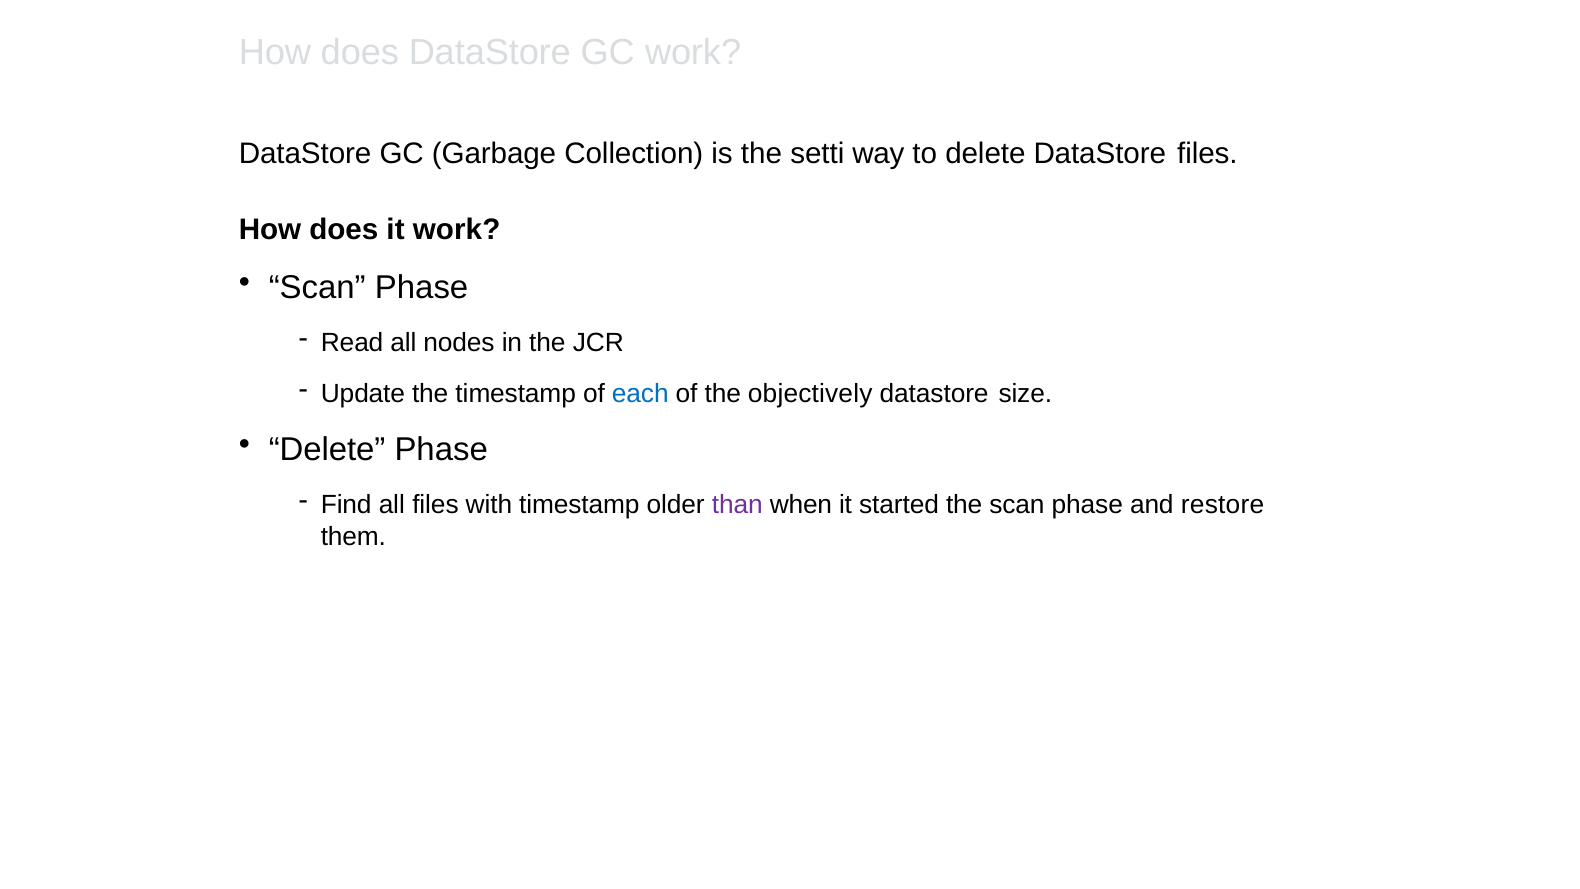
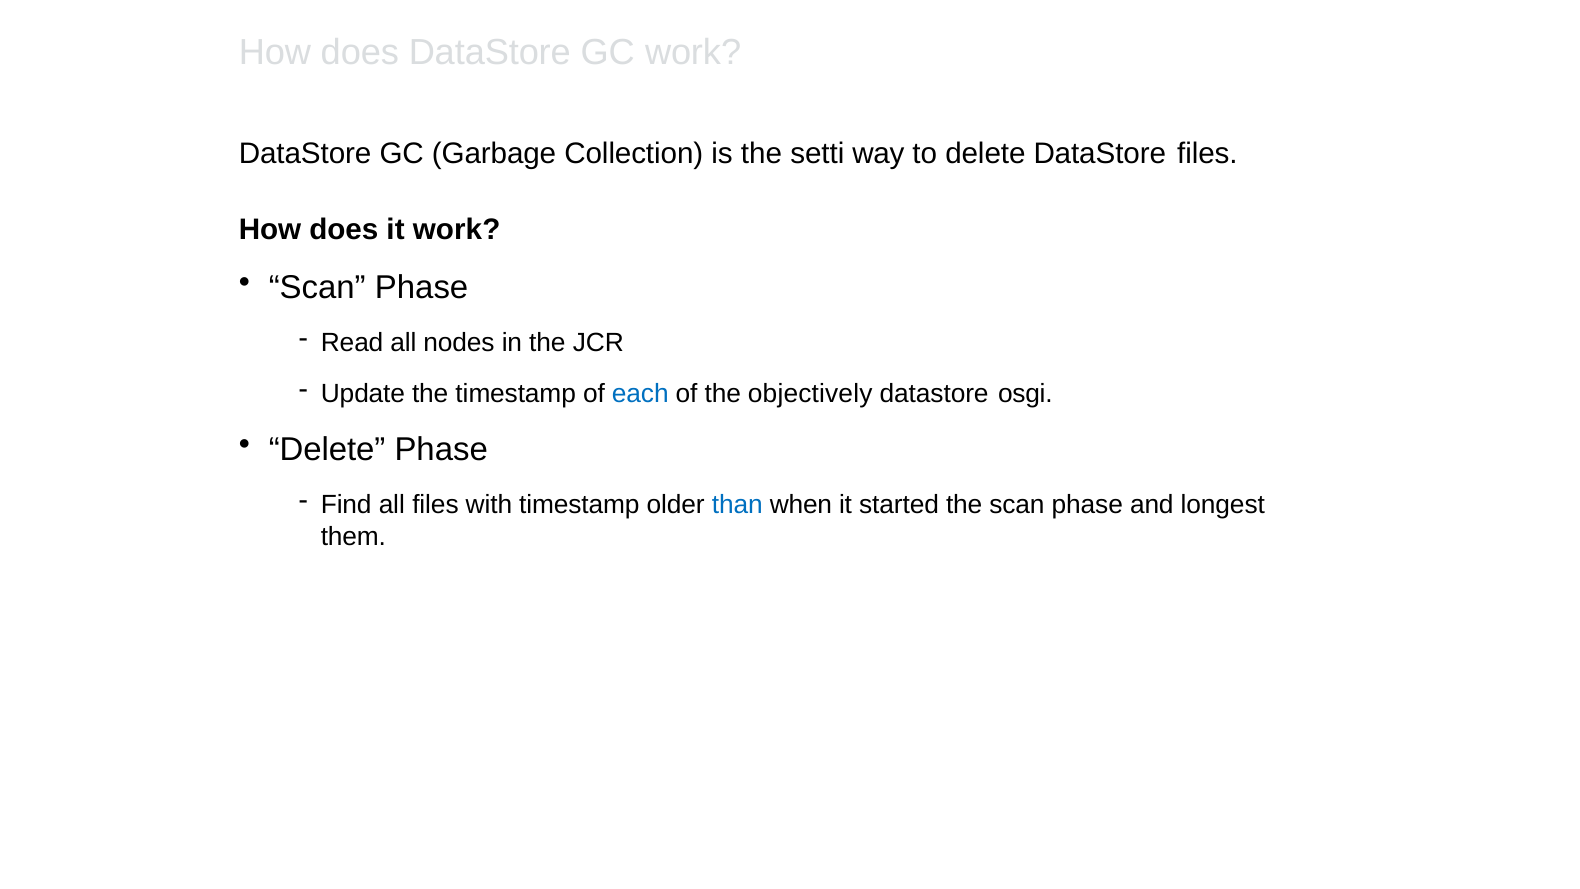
size: size -> osgi
than colour: purple -> blue
restore: restore -> longest
